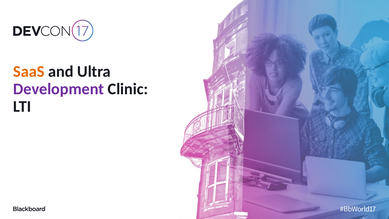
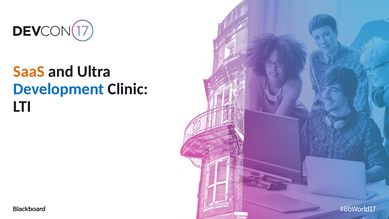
Development colour: purple -> blue
